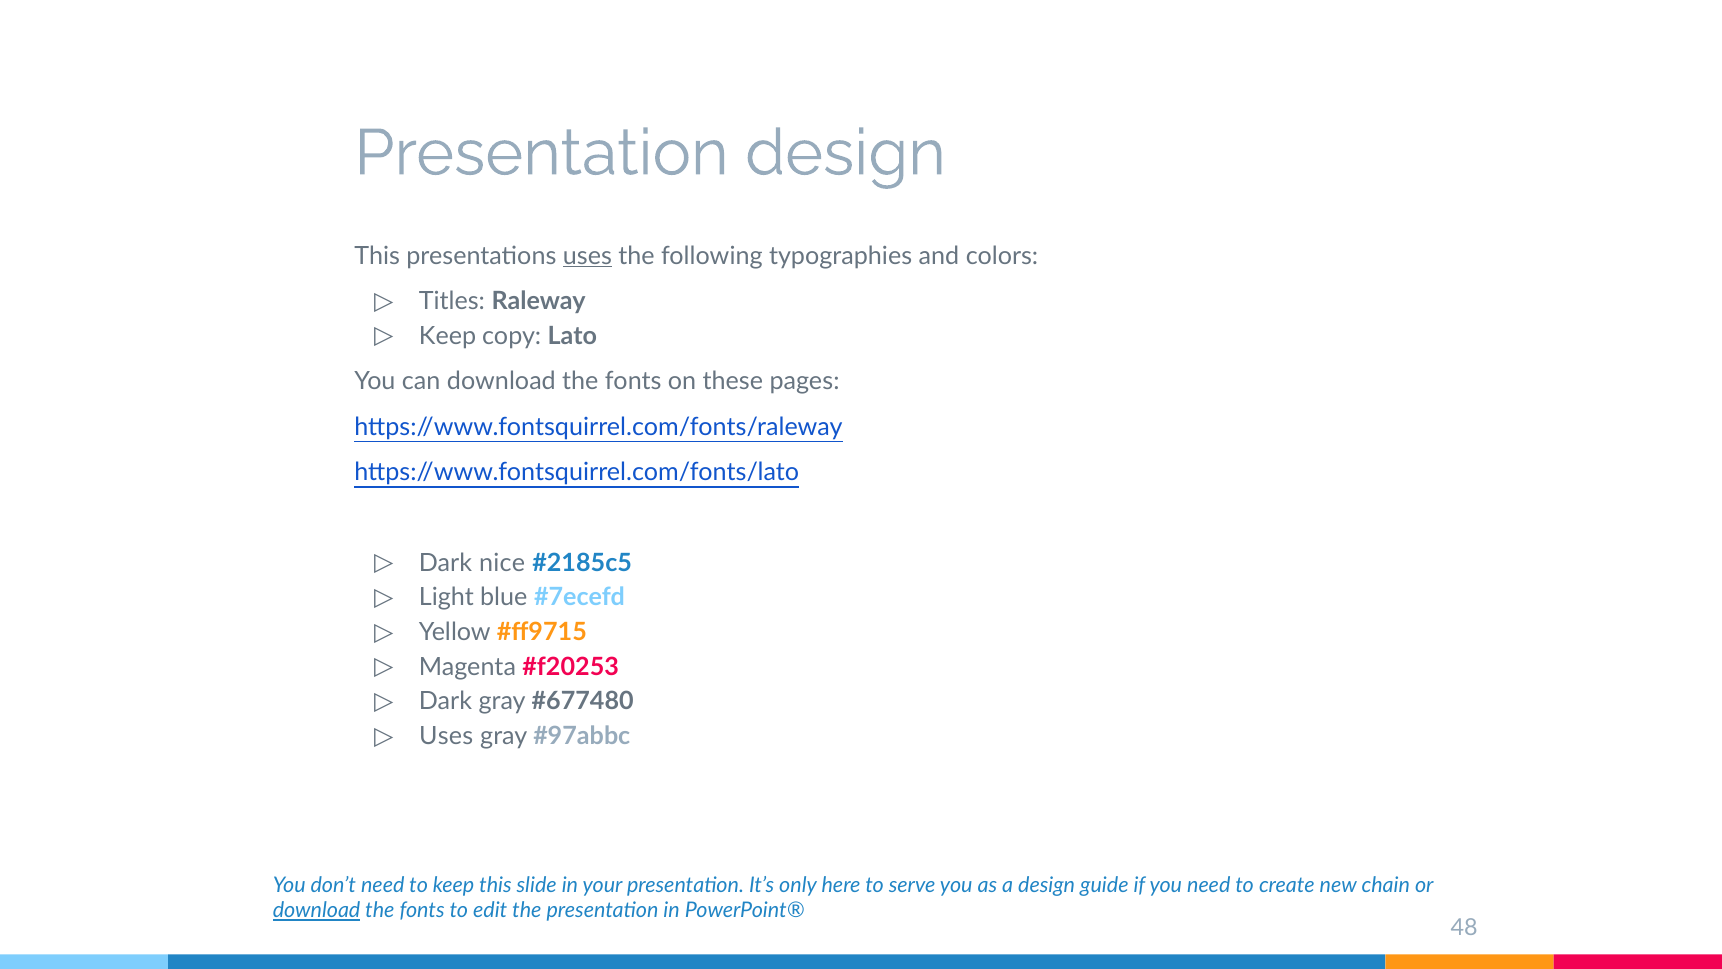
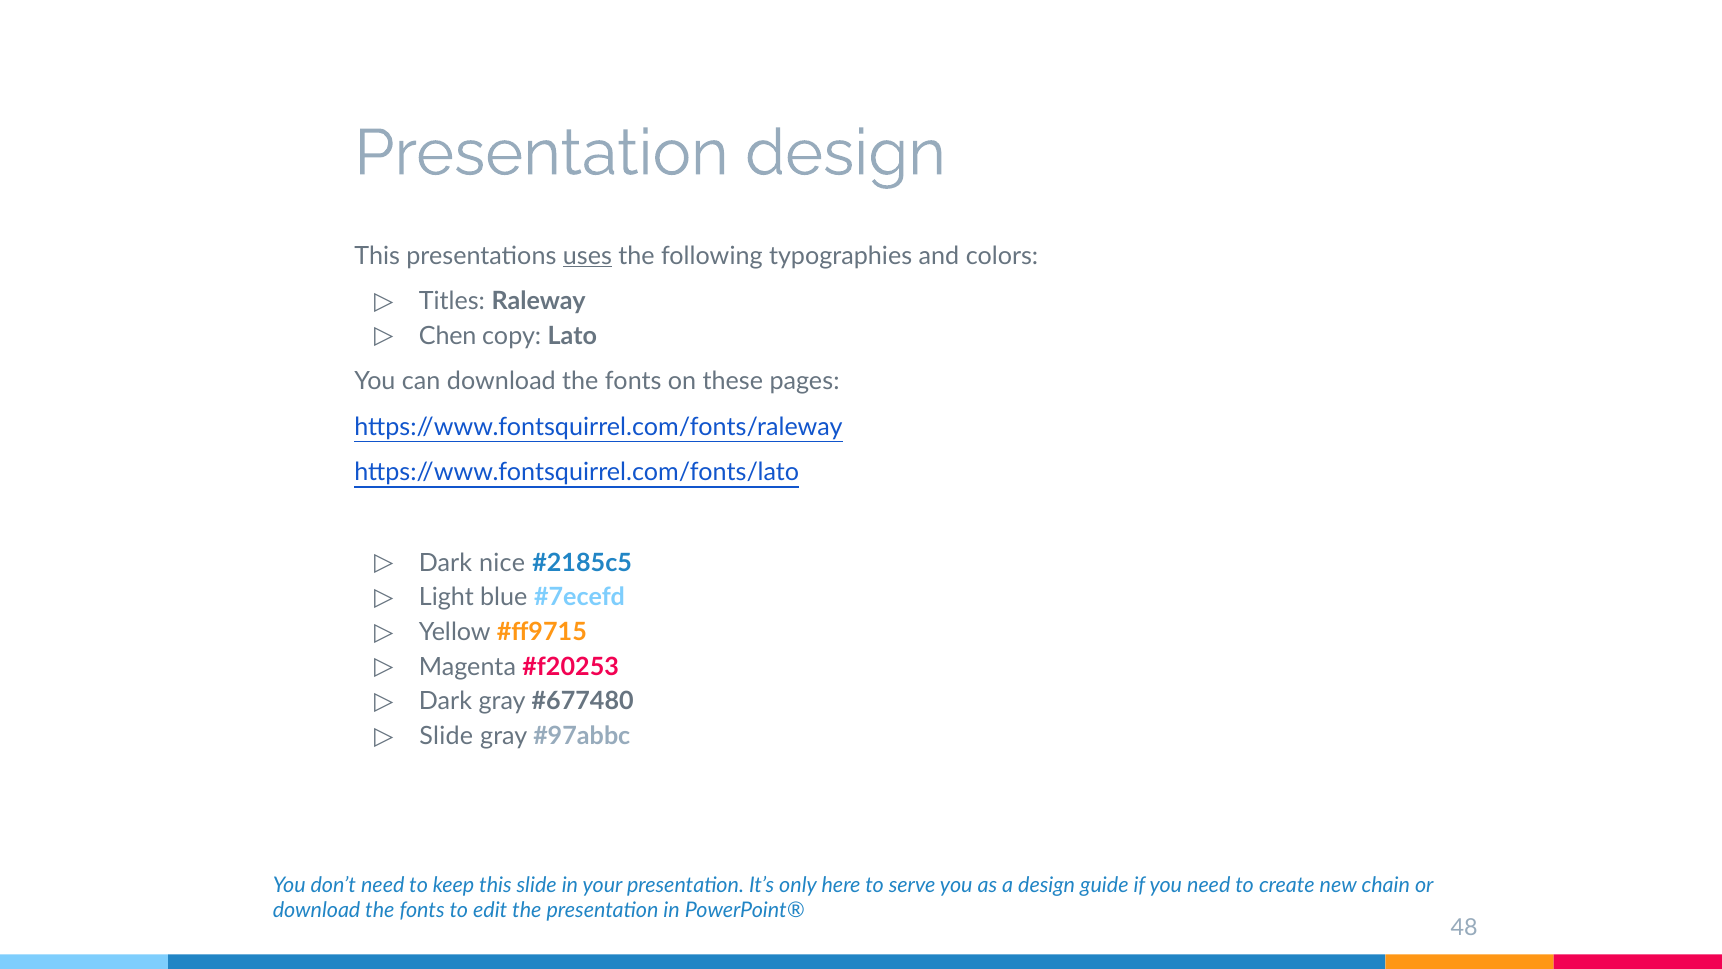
Keep at (448, 336): Keep -> Chen
Uses at (446, 736): Uses -> Slide
download at (317, 911) underline: present -> none
